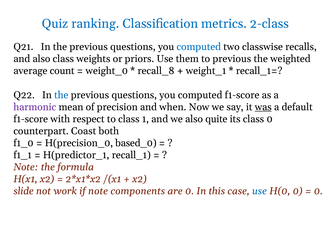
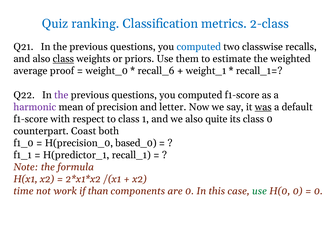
class at (63, 59) underline: none -> present
to previous: previous -> estimate
count: count -> proof
recall_8: recall_8 -> recall_6
the at (61, 95) colour: blue -> purple
when: when -> letter
slide: slide -> time
if note: note -> than
use at (259, 192) colour: blue -> green
